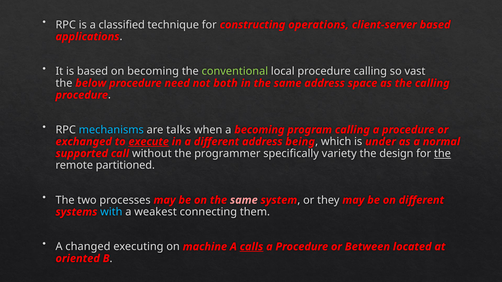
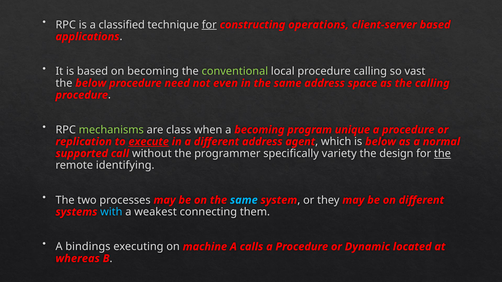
for at (209, 25) underline: none -> present
both: both -> even
mechanisms colour: light blue -> light green
talks: talks -> class
program calling: calling -> unique
exchanged: exchanged -> replication
being: being -> agent
is under: under -> below
partitioned: partitioned -> identifying
same at (244, 200) colour: pink -> light blue
changed: changed -> bindings
calls underline: present -> none
Between: Between -> Dynamic
oriented: oriented -> whereas
